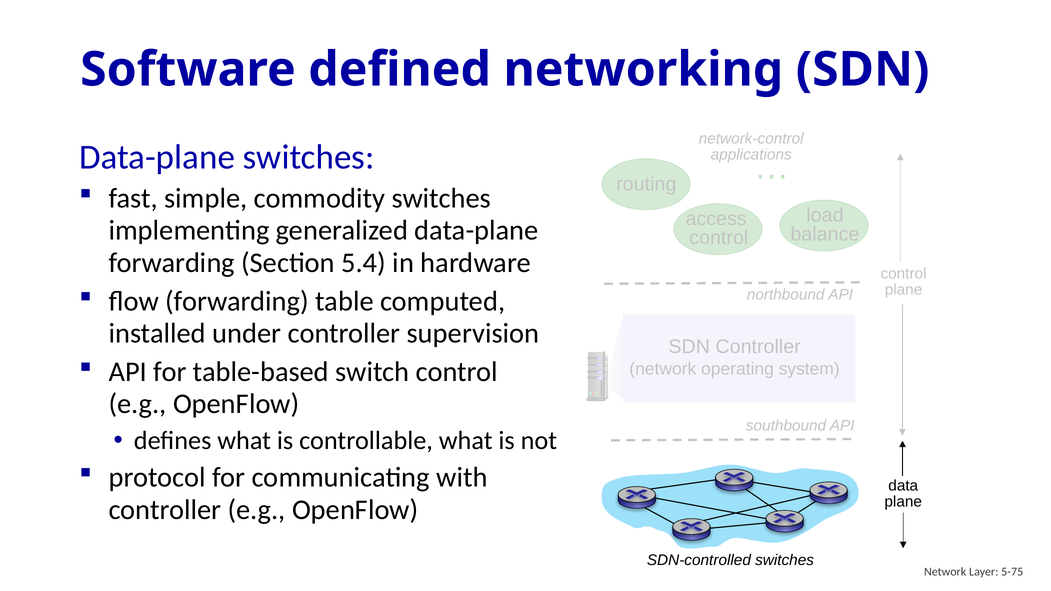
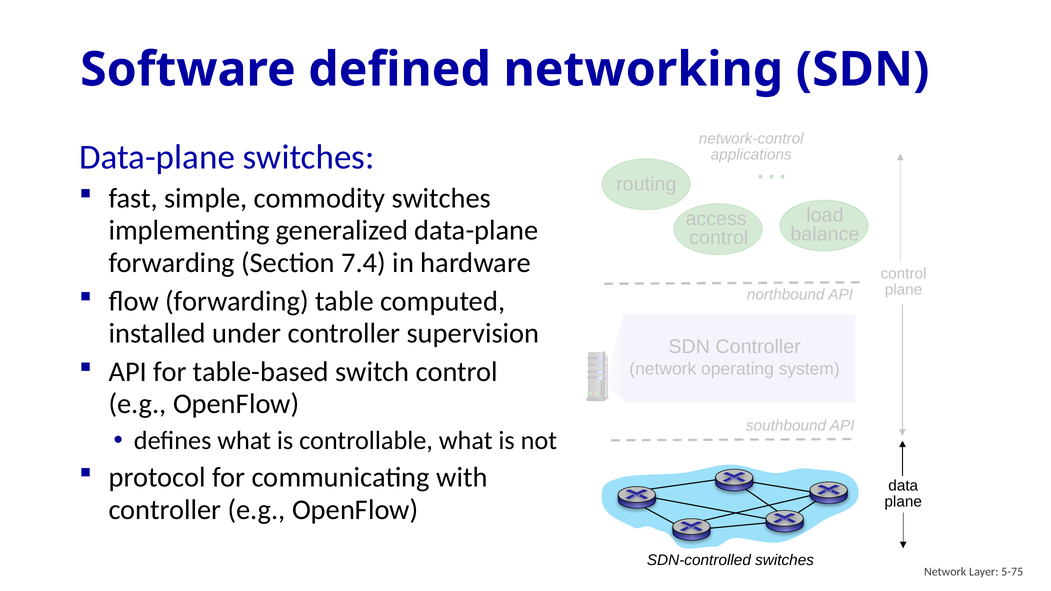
5.4: 5.4 -> 7.4
